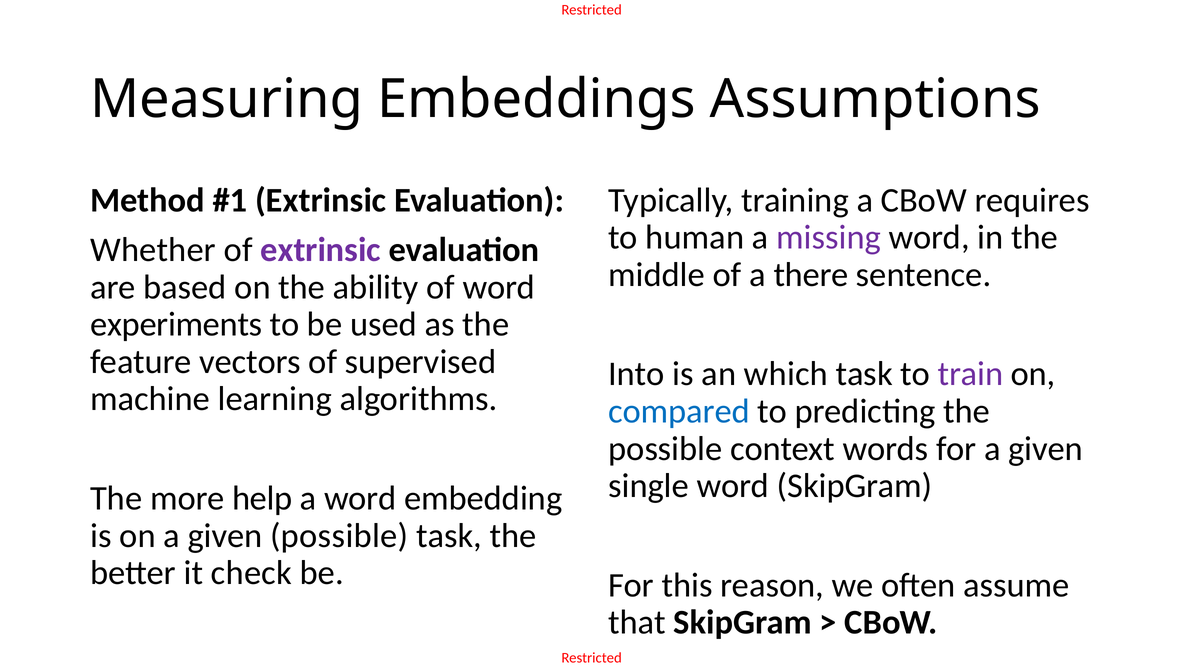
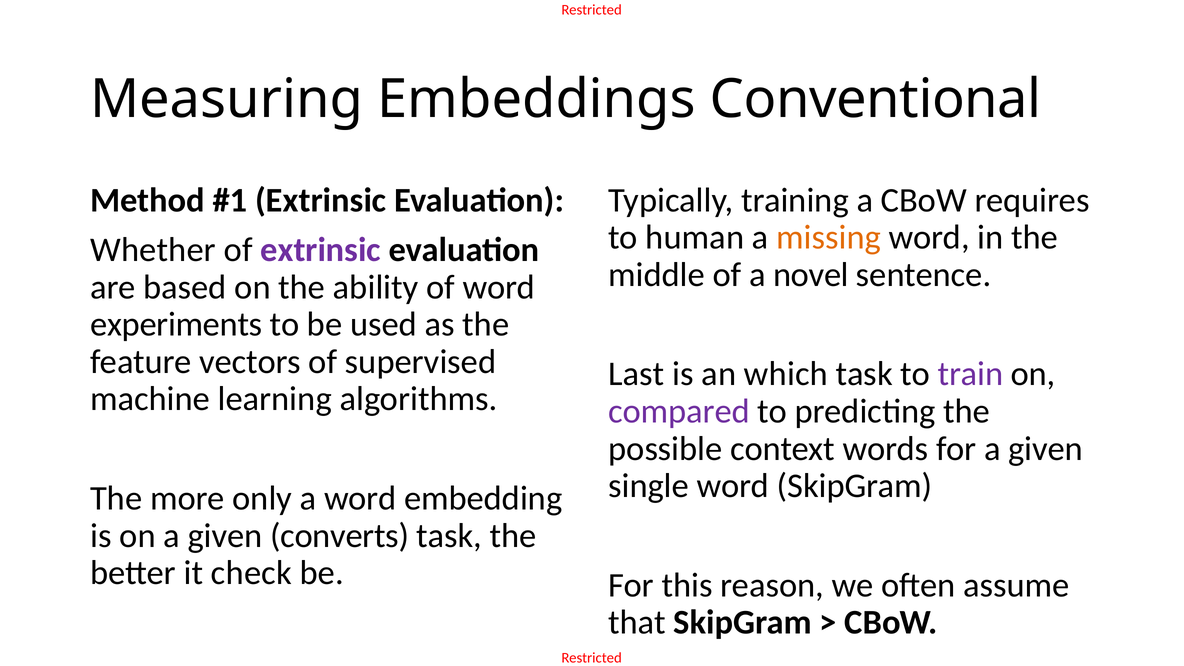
Assumptions: Assumptions -> Conventional
missing colour: purple -> orange
there: there -> novel
Into: Into -> Last
compared colour: blue -> purple
help: help -> only
given possible: possible -> converts
